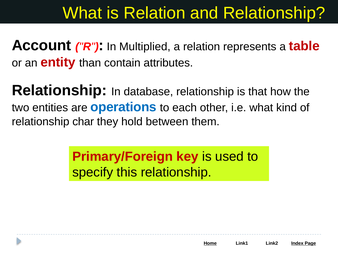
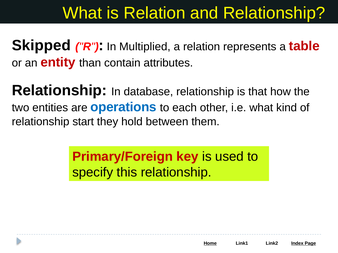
Account: Account -> Skipped
char: char -> start
